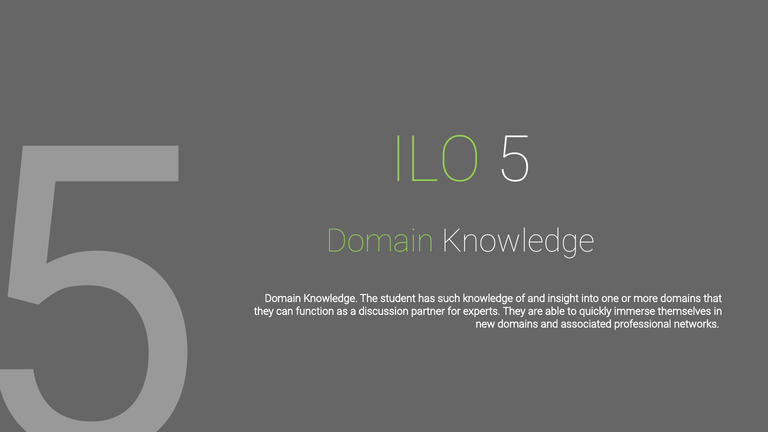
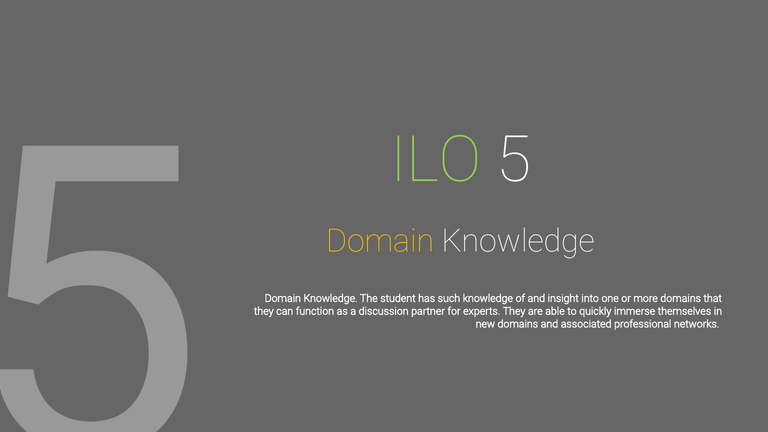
Domain at (380, 241) colour: light green -> yellow
